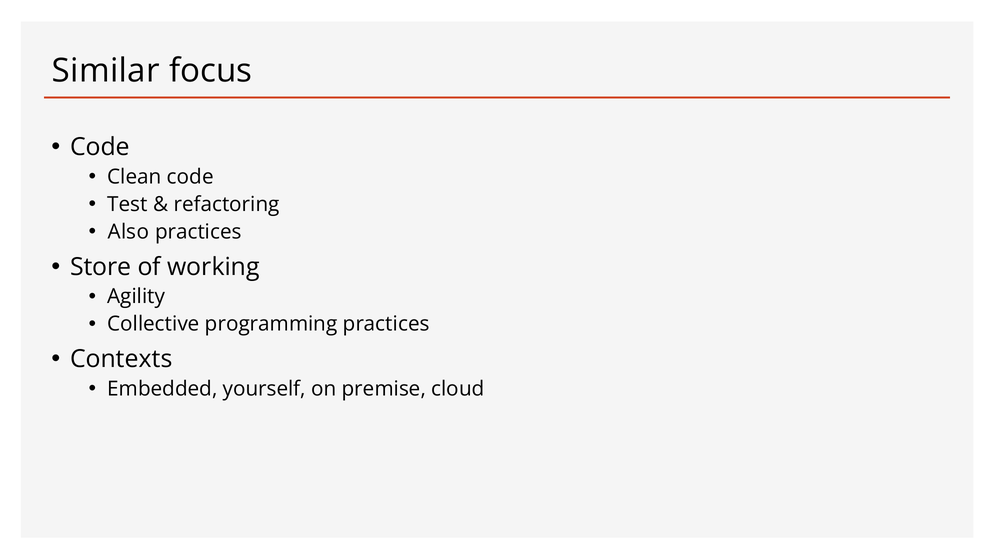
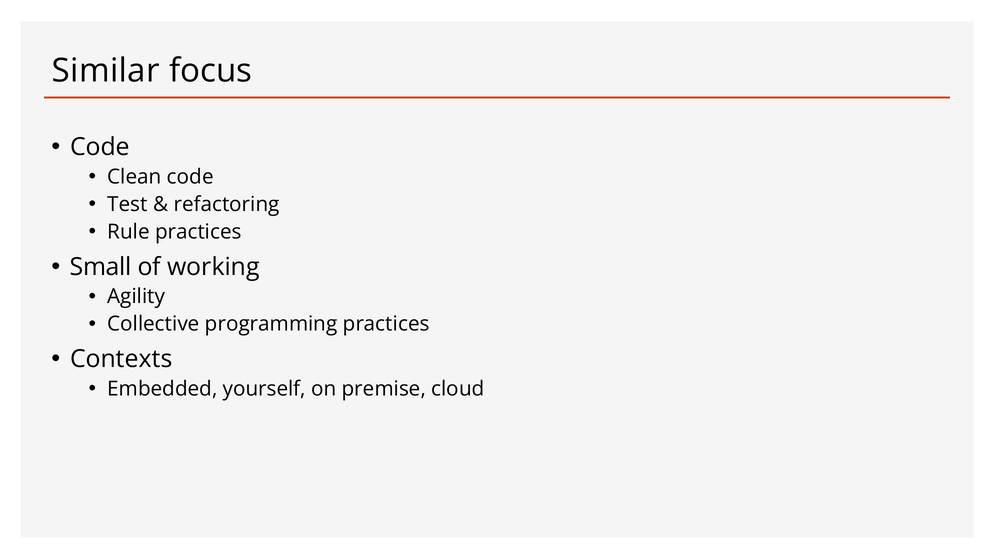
Also: Also -> Rule
Store: Store -> Small
